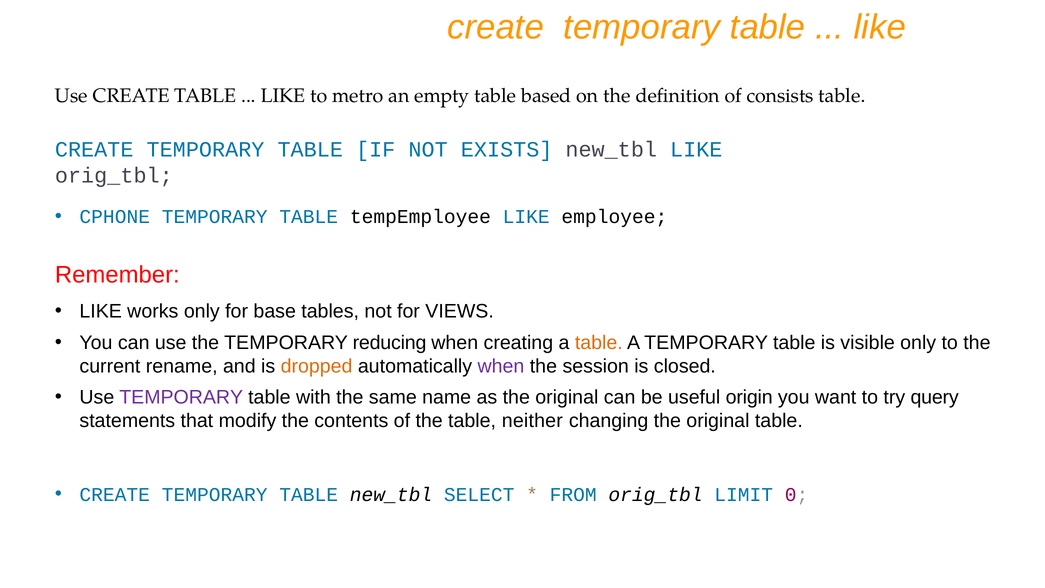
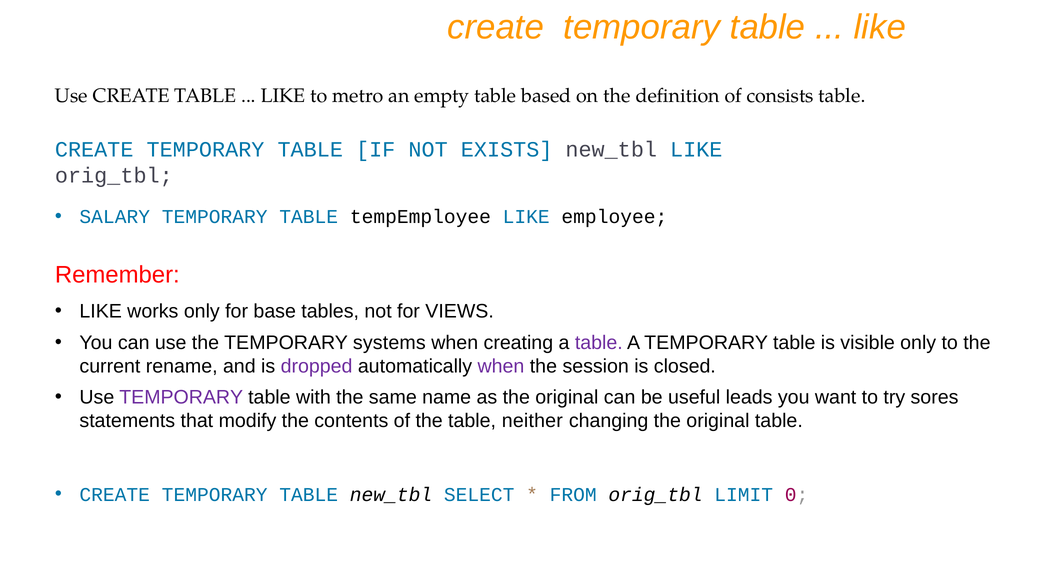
CPHONE: CPHONE -> SALARY
reducing: reducing -> systems
table at (599, 342) colour: orange -> purple
dropped colour: orange -> purple
origin: origin -> leads
query: query -> sores
